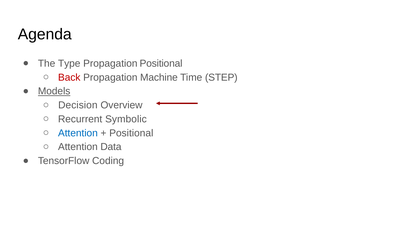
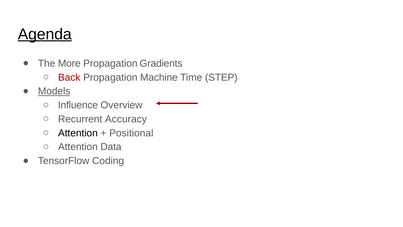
Agenda underline: none -> present
Type: Type -> More
Propagation Positional: Positional -> Gradients
Decision: Decision -> Influence
Symbolic: Symbolic -> Accuracy
Attention at (78, 133) colour: blue -> black
